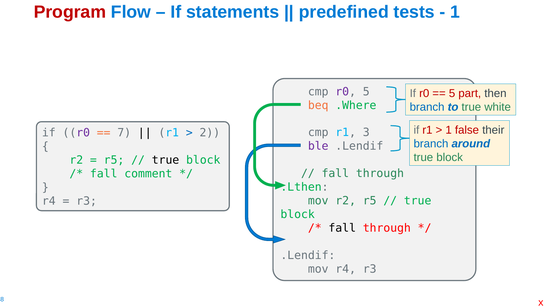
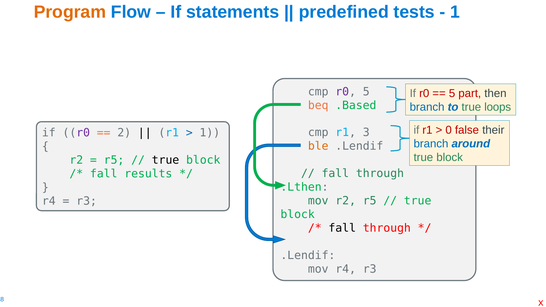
Program colour: red -> orange
.Where: .Where -> .Based
white: white -> loops
1 at (449, 130): 1 -> 0
7: 7 -> 2
2 at (210, 133): 2 -> 1
ble colour: purple -> orange
comment: comment -> results
